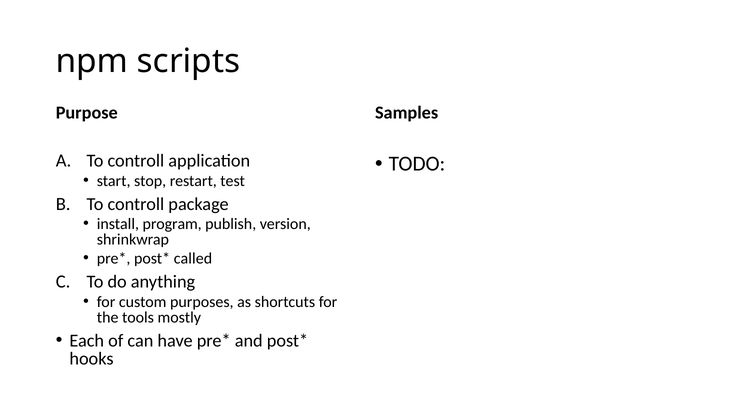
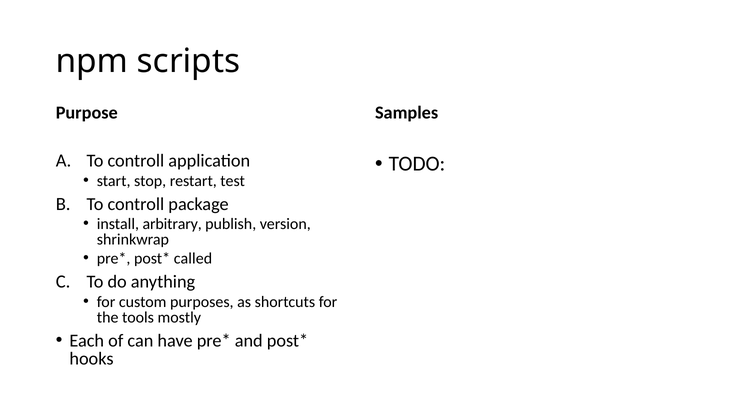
program: program -> arbitrary
